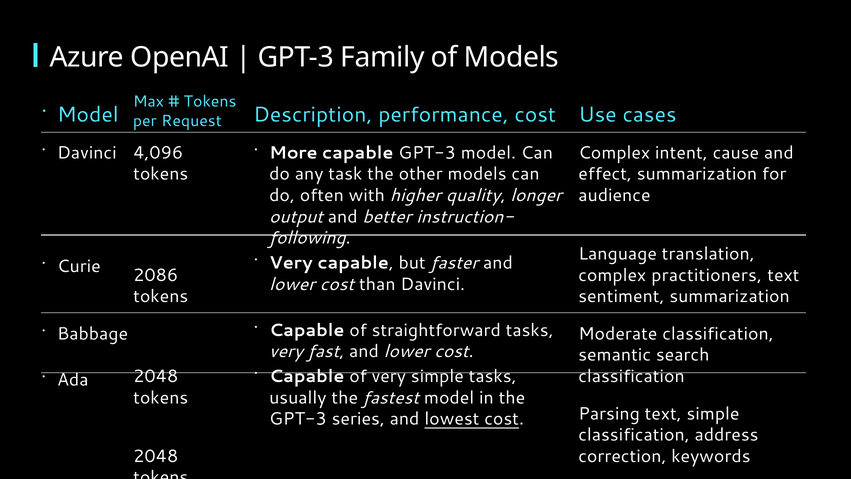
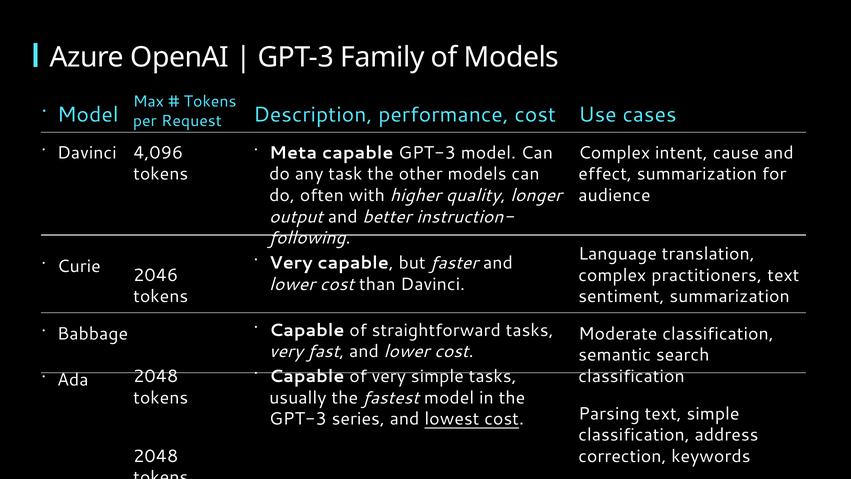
More: More -> Meta
2086: 2086 -> 2046
